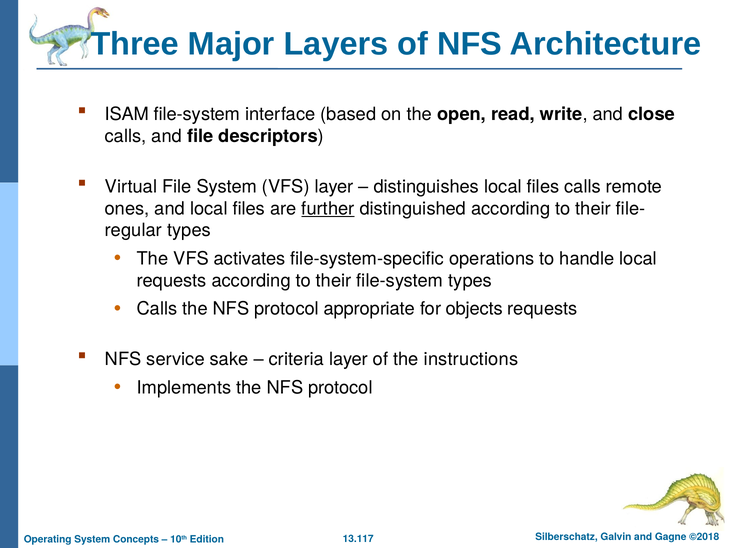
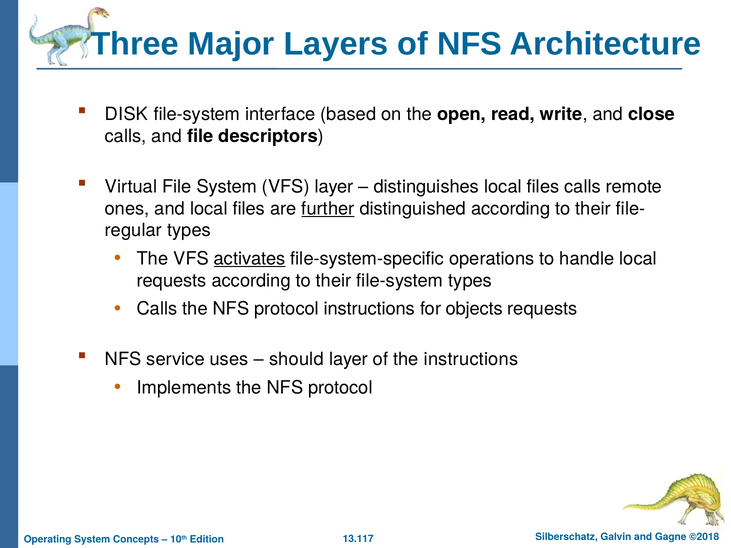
ISAM: ISAM -> DISK
activates underline: none -> present
protocol appropriate: appropriate -> instructions
sake: sake -> uses
criteria: criteria -> should
